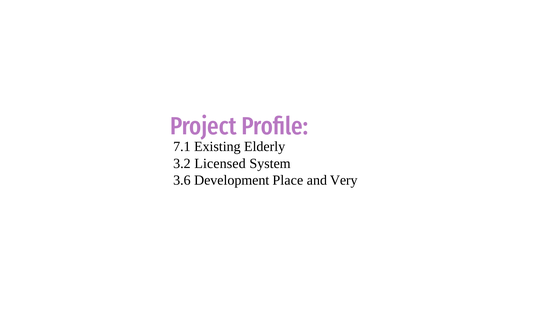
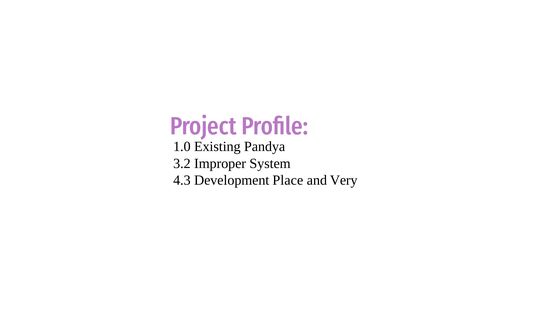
7.1: 7.1 -> 1.0
Elderly: Elderly -> Pandya
Licensed: Licensed -> Improper
3.6: 3.6 -> 4.3
